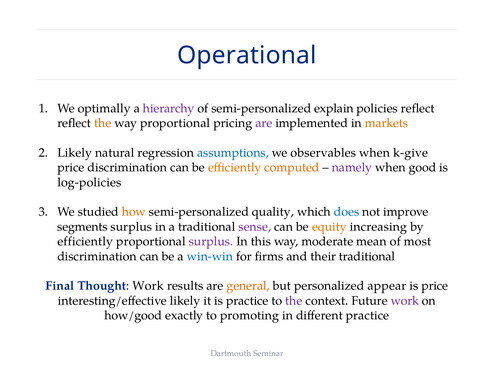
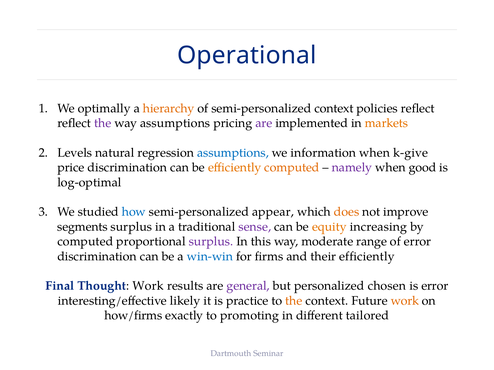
hierarchy colour: purple -> orange
semi-personalized explain: explain -> context
the at (103, 123) colour: orange -> purple
way proportional: proportional -> assumptions
Likely at (75, 153): Likely -> Levels
observables: observables -> information
log-policies: log-policies -> log-optimal
how colour: orange -> blue
quality: quality -> appear
does colour: blue -> orange
efficiently at (85, 242): efficiently -> computed
mean: mean -> range
of most: most -> error
their traditional: traditional -> efficiently
general colour: orange -> purple
appear: appear -> chosen
is price: price -> error
the at (294, 301) colour: purple -> orange
work at (405, 301) colour: purple -> orange
how/good: how/good -> how/firms
different practice: practice -> tailored
